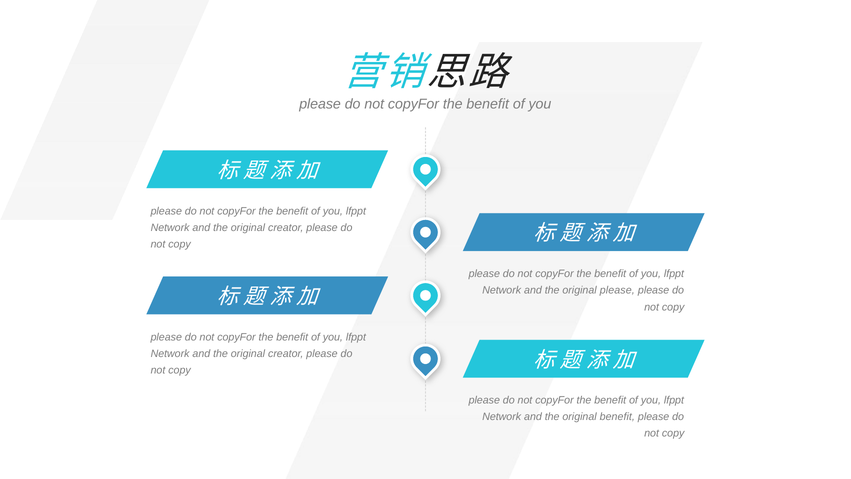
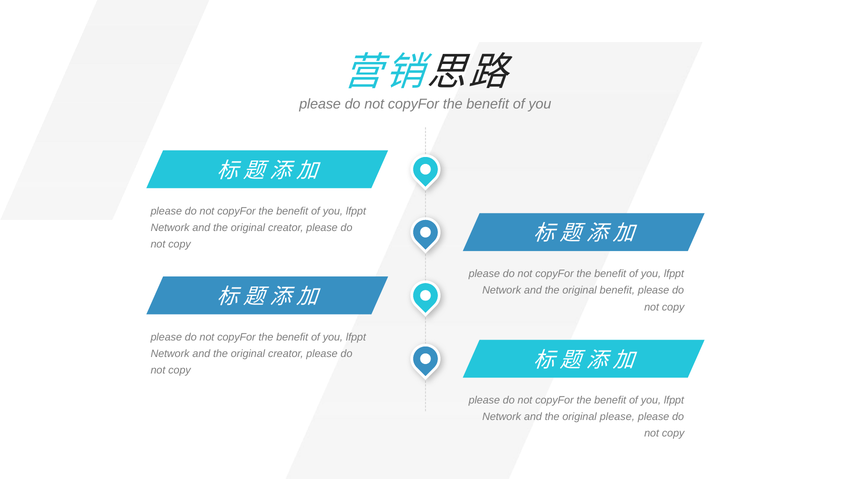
original please: please -> benefit
original benefit: benefit -> please
